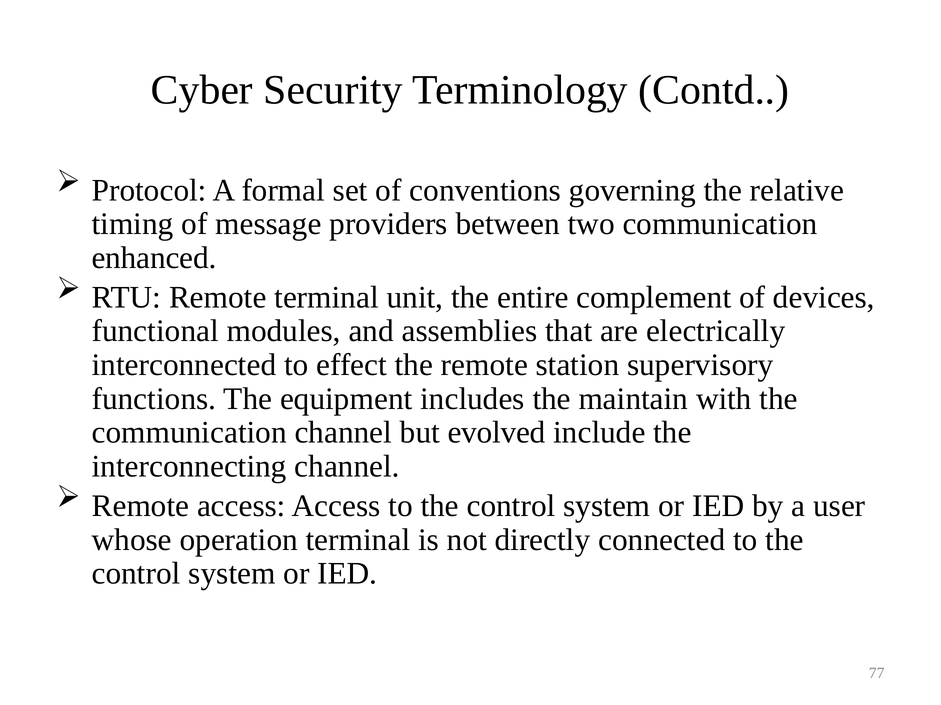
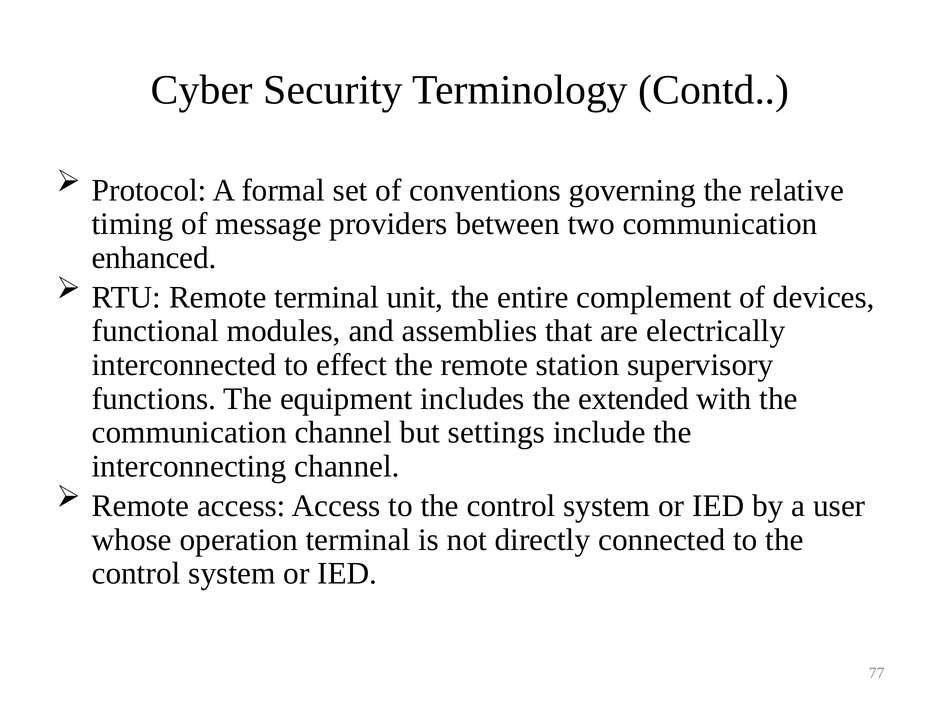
maintain: maintain -> extended
evolved: evolved -> settings
